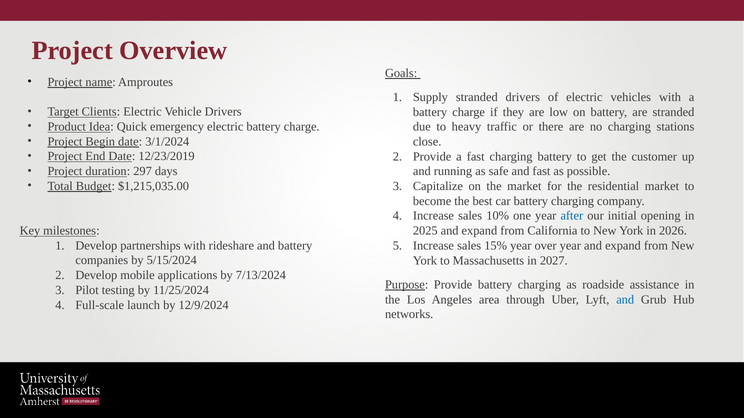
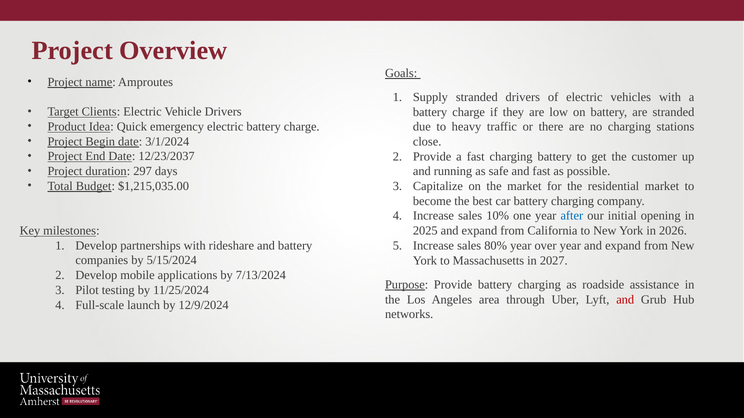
12/23/2019: 12/23/2019 -> 12/23/2037
15%: 15% -> 80%
and at (625, 300) colour: blue -> red
